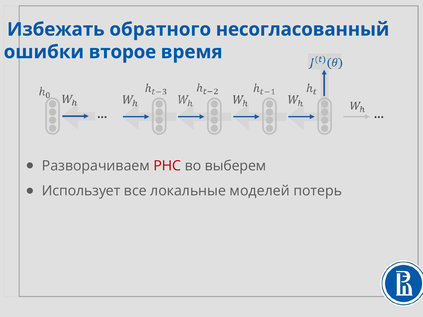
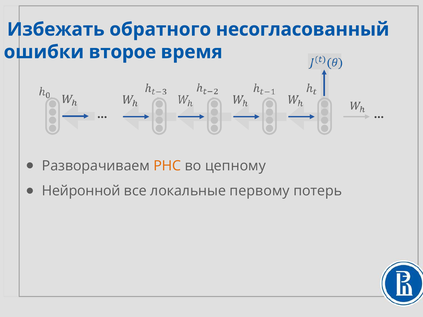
РНС colour: red -> orange
выберем: выберем -> цепному
Использует: Использует -> Нейронной
моделей: моделей -> первому
